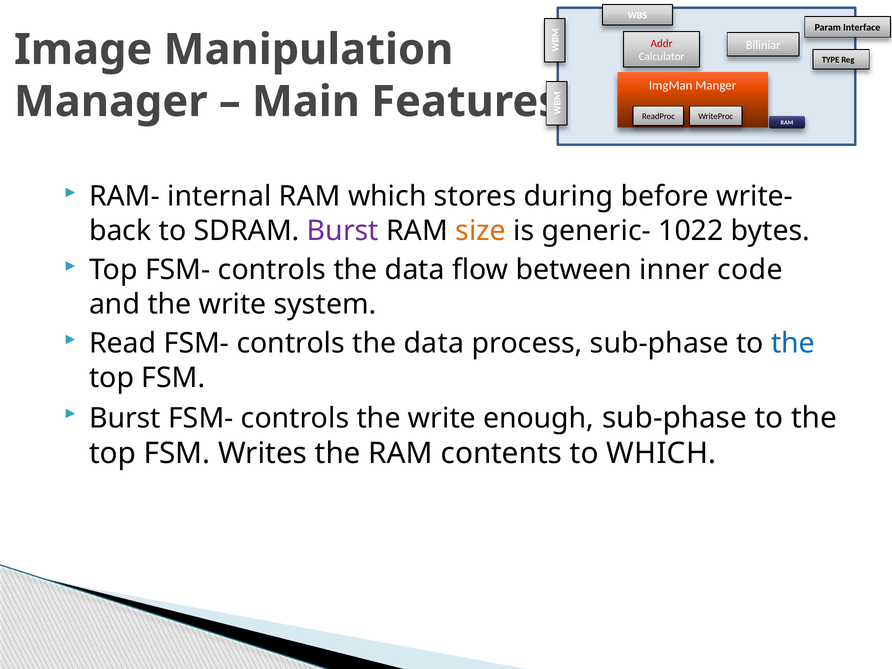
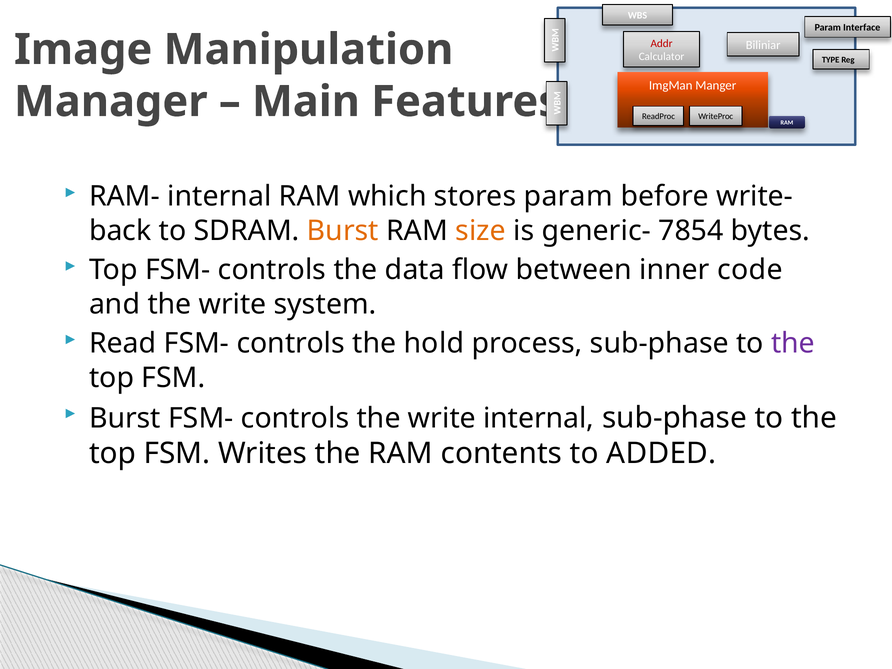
stores during: during -> param
Burst at (343, 231) colour: purple -> orange
1022: 1022 -> 7854
data at (434, 343): data -> hold
the at (793, 343) colour: blue -> purple
write enough: enough -> internal
to WHICH: WHICH -> ADDED
